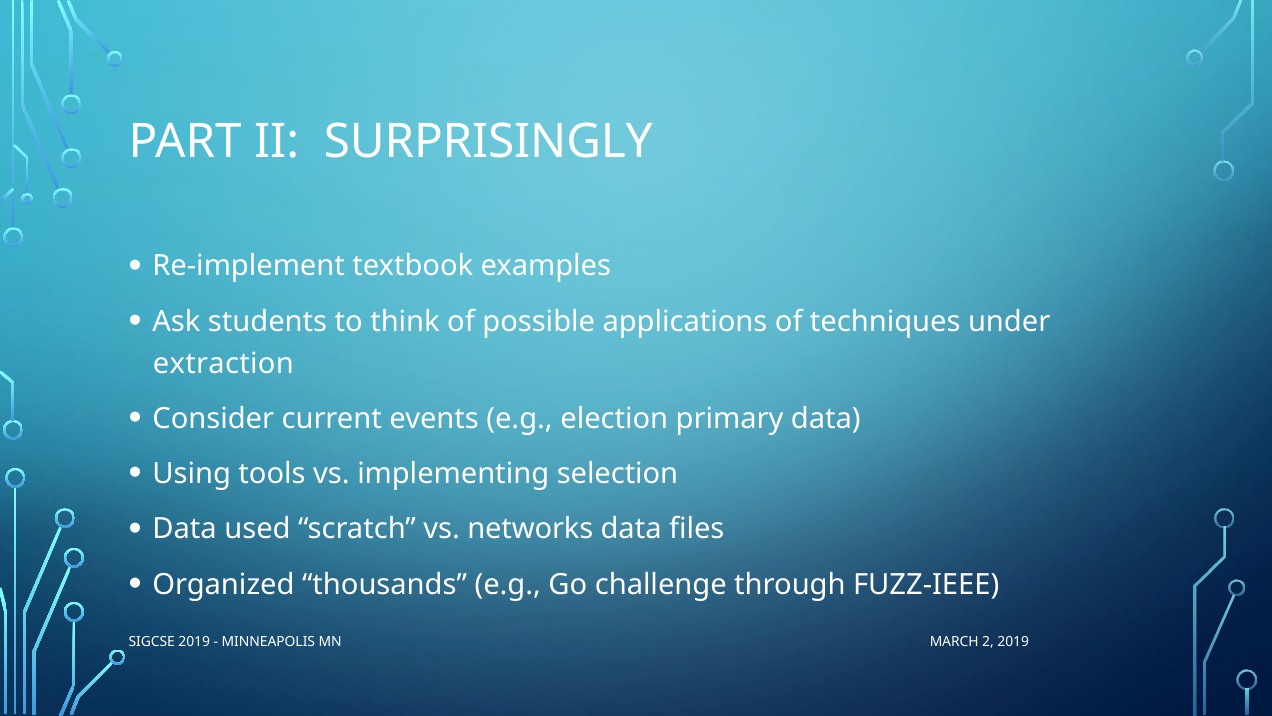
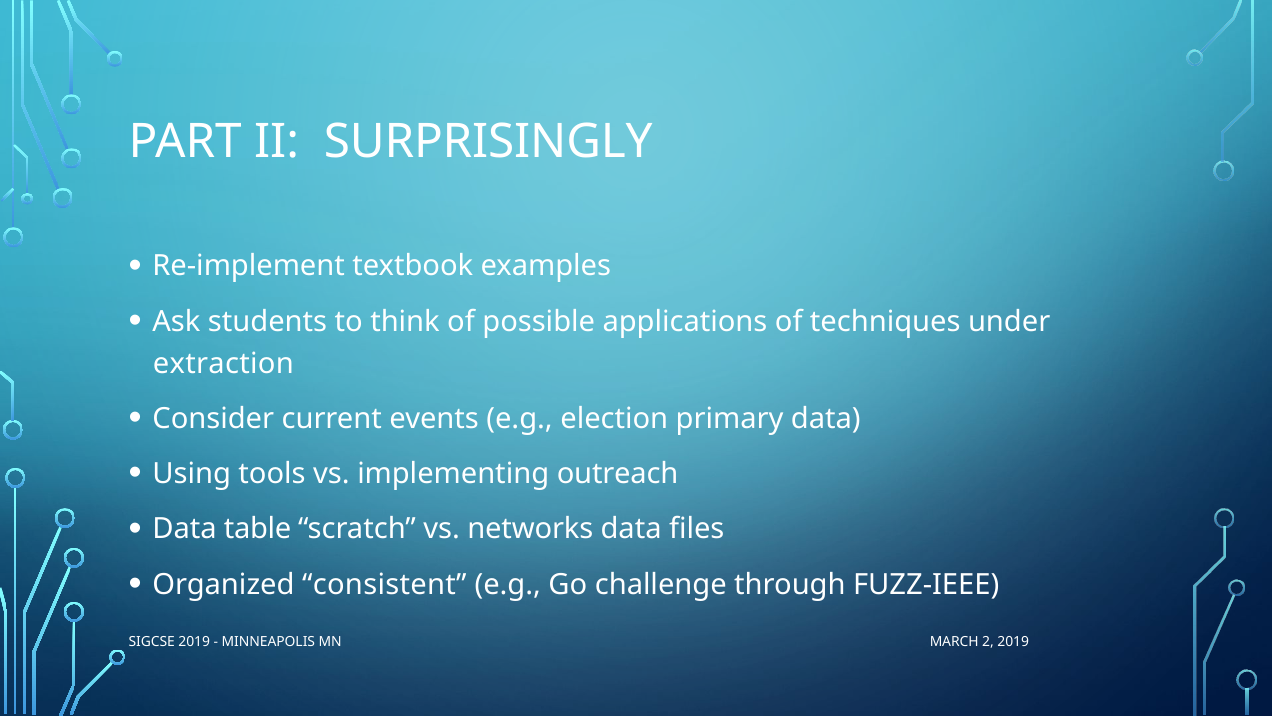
selection: selection -> outreach
used: used -> table
thousands: thousands -> consistent
